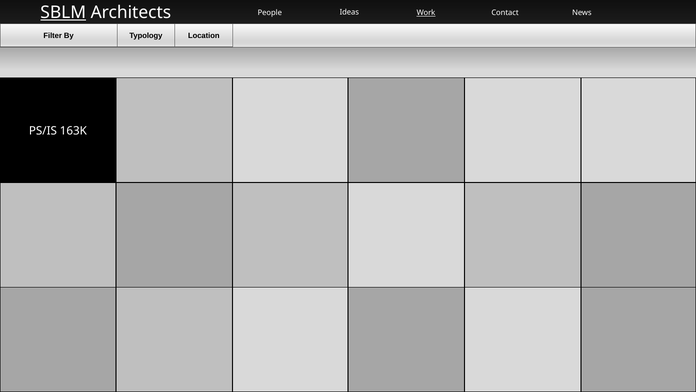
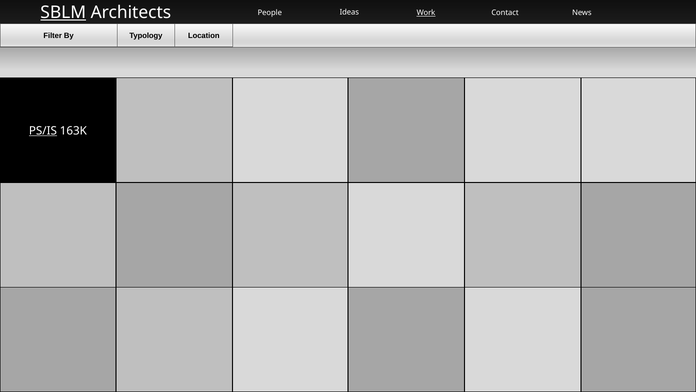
PS/IS underline: none -> present
